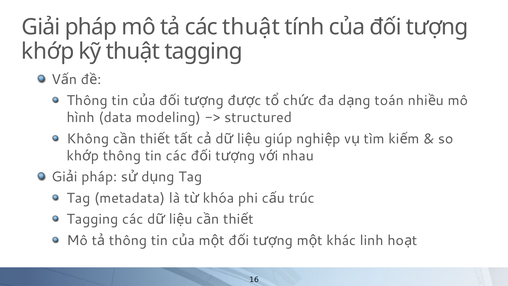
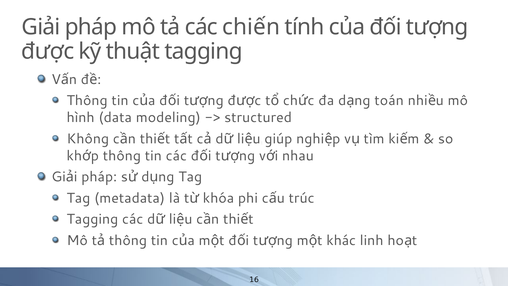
các thuật: thuật -> chiến
khớp: khớp -> được
